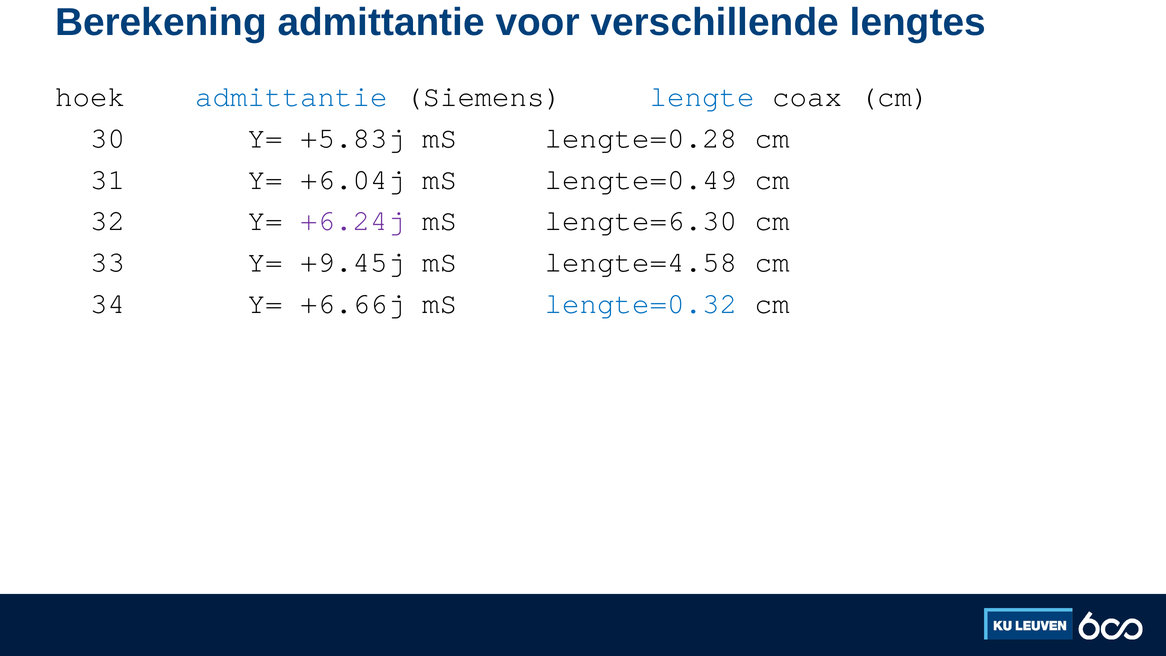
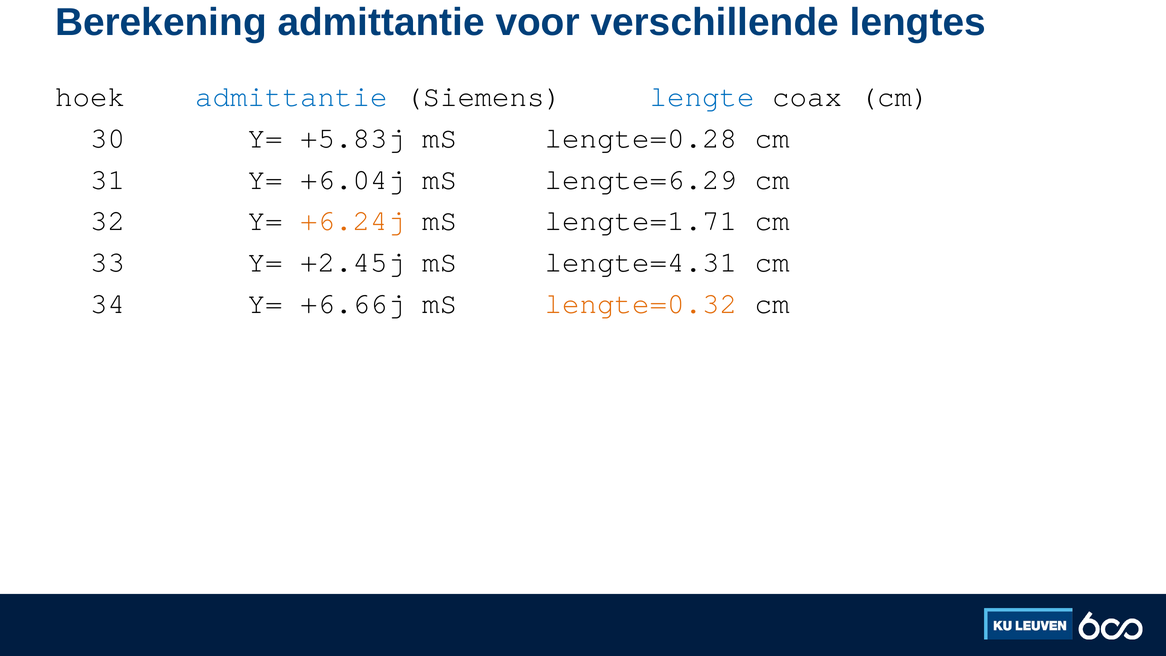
lengte=0.49: lengte=0.49 -> lengte=6.29
+6.24j colour: purple -> orange
lengte=6.30: lengte=6.30 -> lengte=1.71
+9.45j: +9.45j -> +2.45j
lengte=4.58: lengte=4.58 -> lengte=4.31
lengte=0.32 colour: blue -> orange
